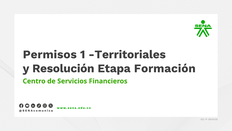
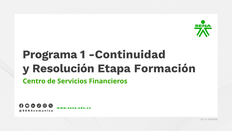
Permisos: Permisos -> Programa
Territoriales: Territoriales -> Continuidad
